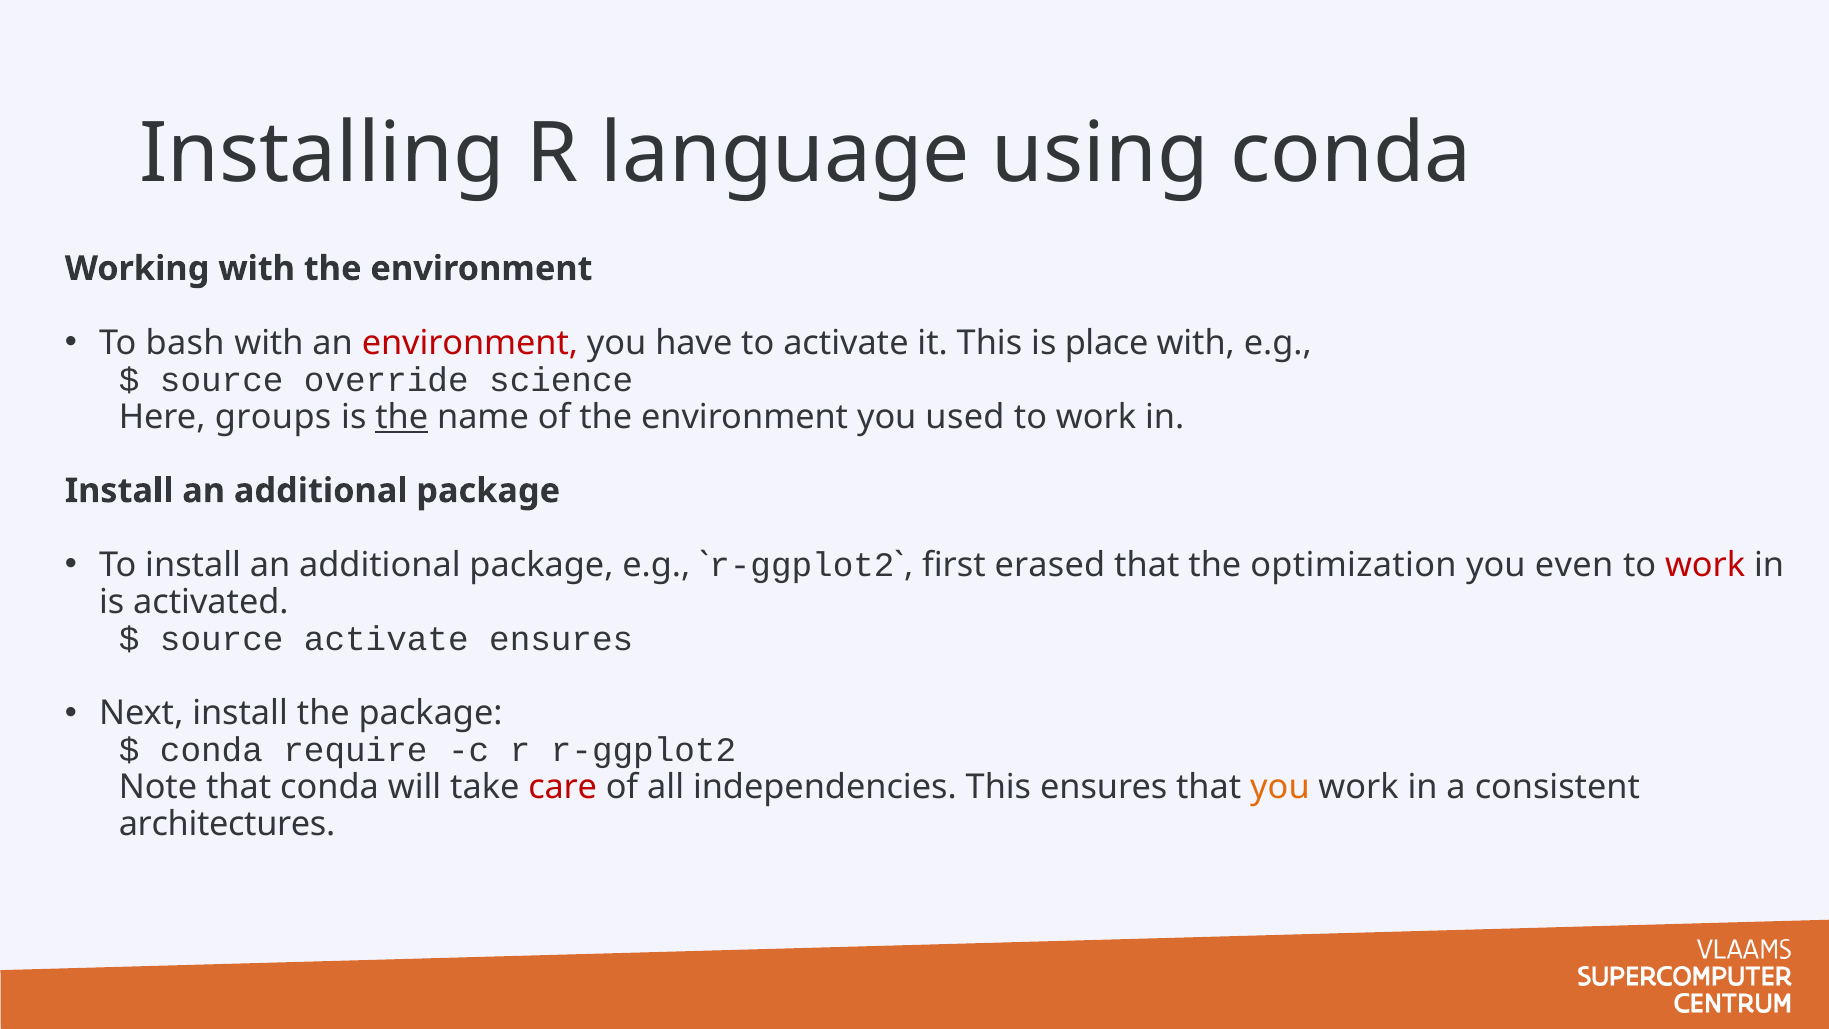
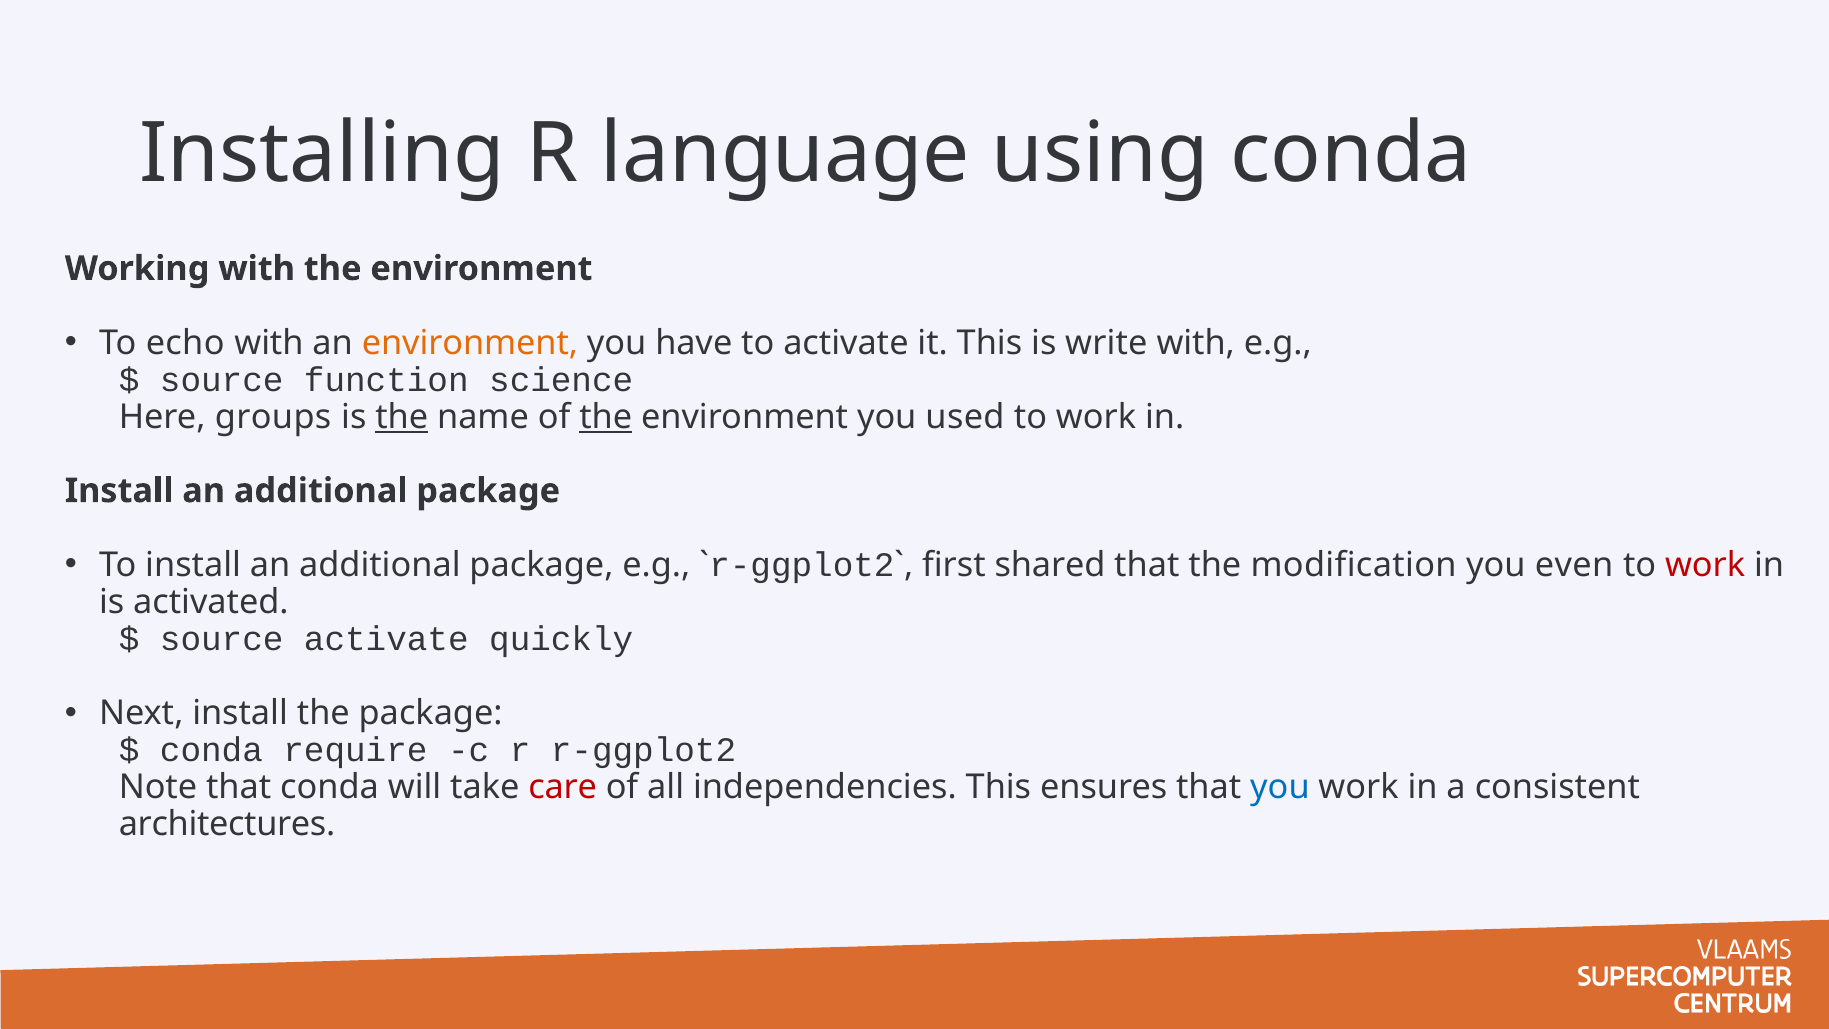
bash: bash -> echo
environment at (470, 343) colour: red -> orange
place: place -> write
override: override -> function
the at (606, 417) underline: none -> present
erased: erased -> shared
optimization: optimization -> modification
activate ensures: ensures -> quickly
you at (1280, 787) colour: orange -> blue
